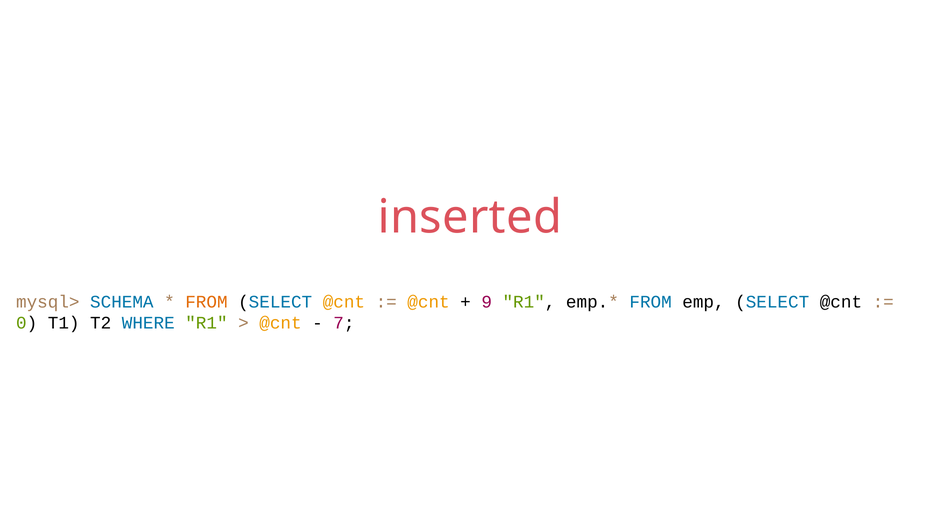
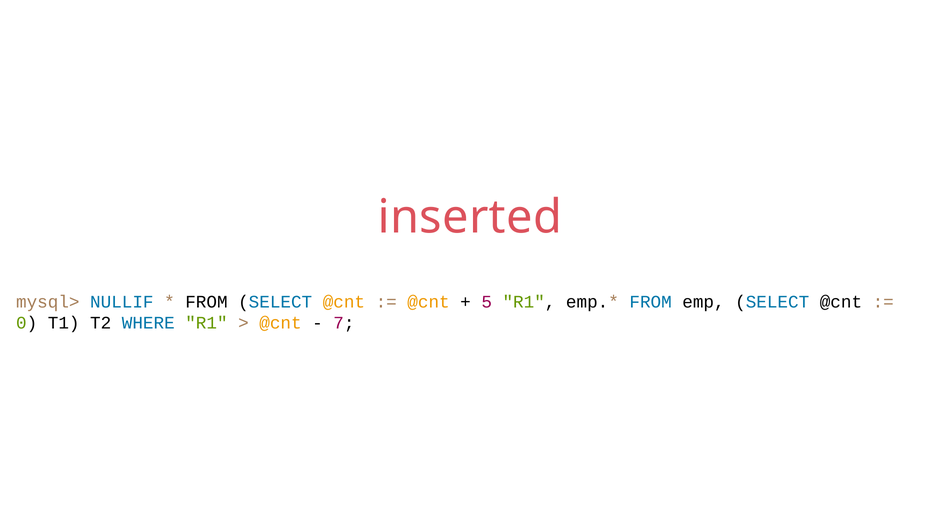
SCHEMA: SCHEMA -> NULLIF
FROM at (206, 302) colour: orange -> black
9: 9 -> 5
